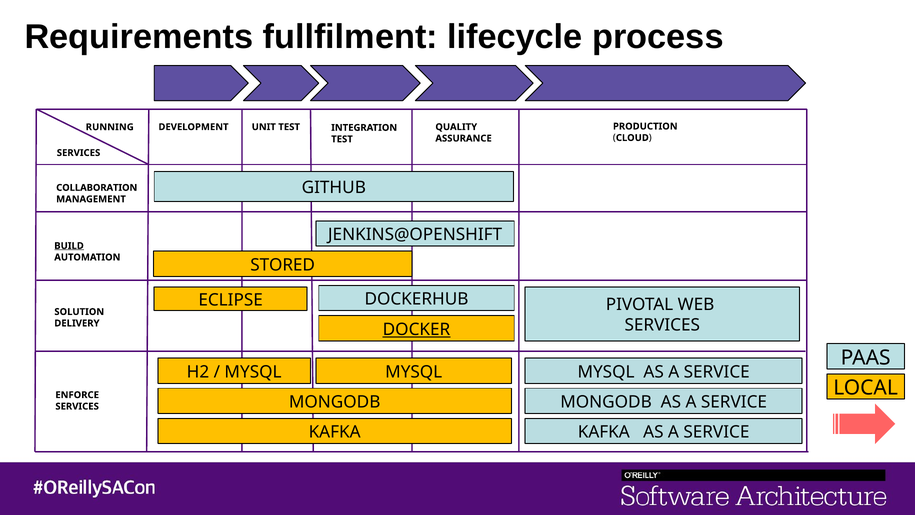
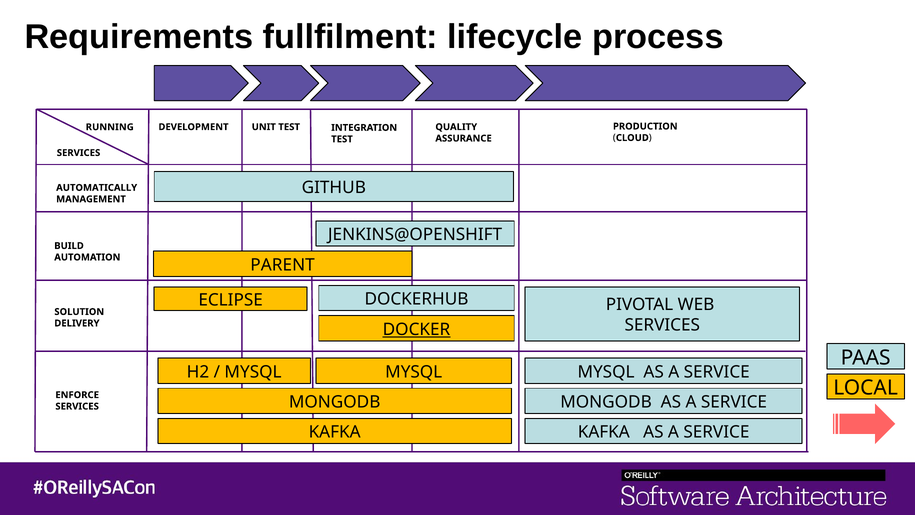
COLLABORATION: COLLABORATION -> AUTOMATICALLY
BUILD underline: present -> none
STORED: STORED -> PARENT
